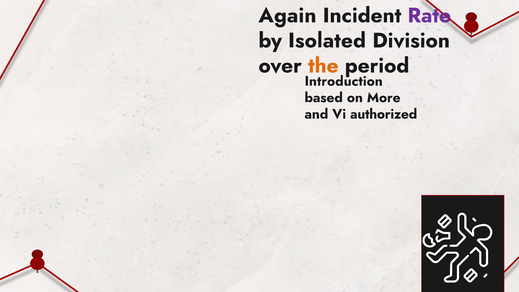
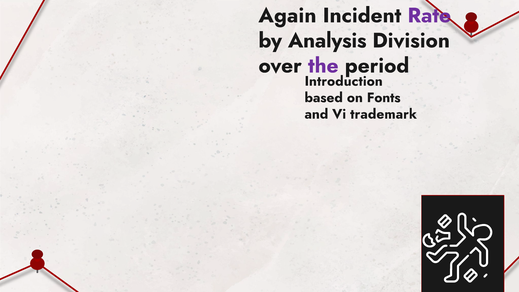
Isolated: Isolated -> Analysis
the colour: orange -> purple
More: More -> Fonts
authorized: authorized -> trademark
